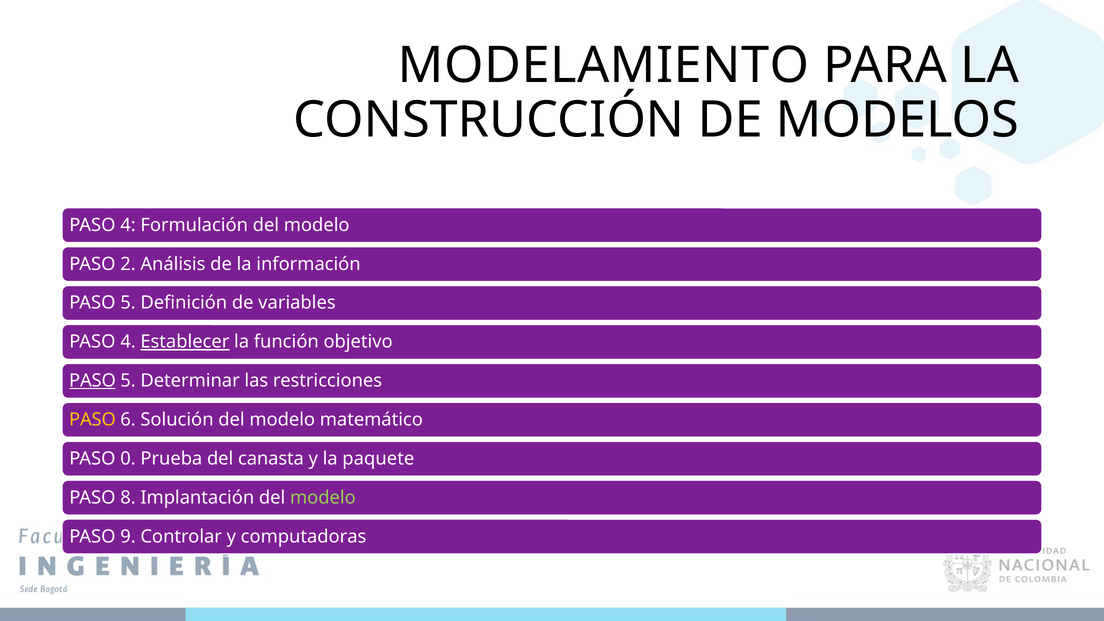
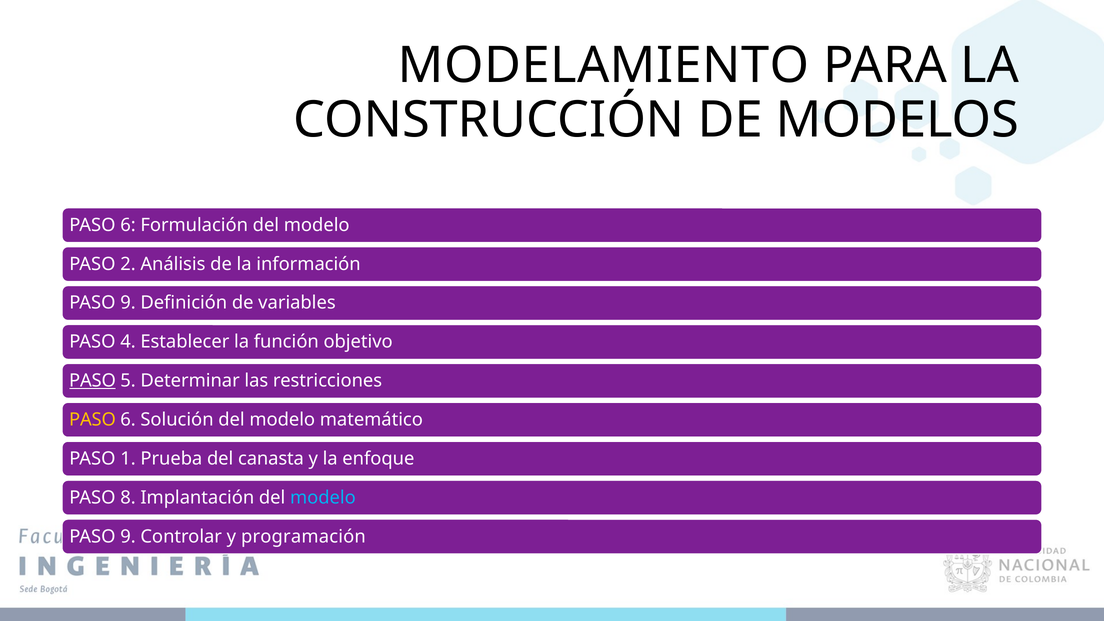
4 at (128, 225): 4 -> 6
5 at (128, 303): 5 -> 9
Establecer underline: present -> none
0: 0 -> 1
paquete: paquete -> enfoque
modelo at (323, 498) colour: light green -> light blue
computadoras: computadoras -> programación
